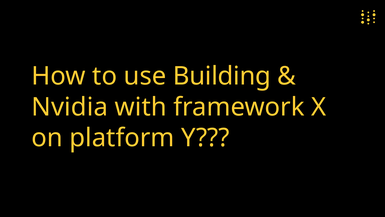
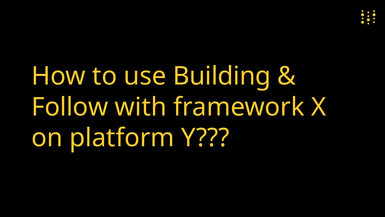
Nvidia: Nvidia -> Follow
